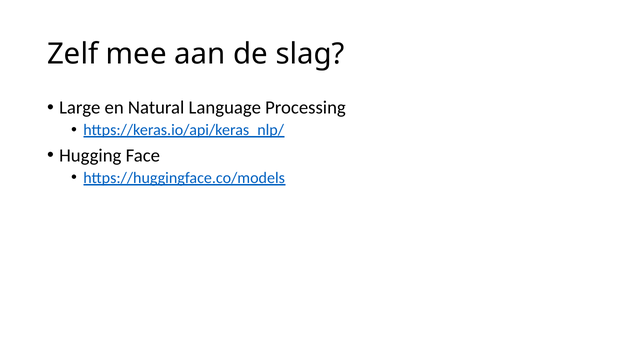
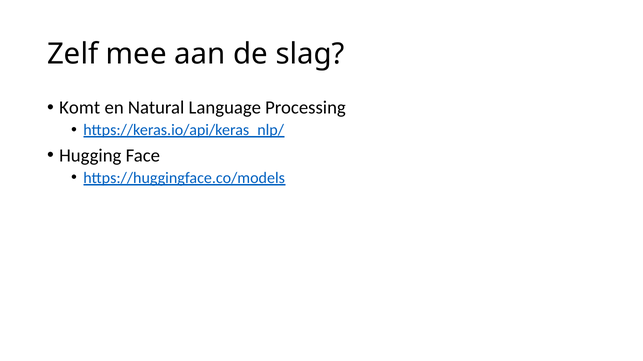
Large: Large -> Komt
